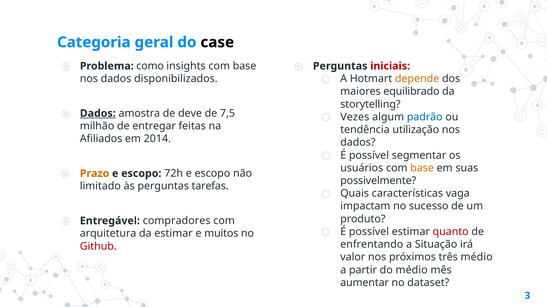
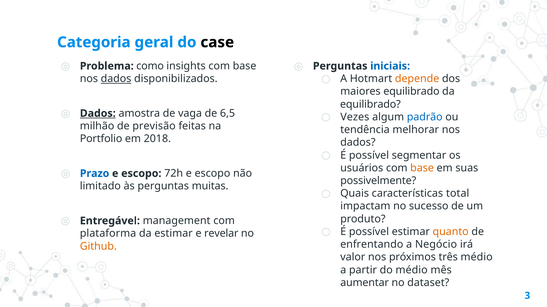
iniciais colour: red -> blue
dados at (116, 79) underline: none -> present
storytelling at (370, 104): storytelling -> equilibrado
deve: deve -> vaga
7,5: 7,5 -> 6,5
entregar: entregar -> previsão
utilização: utilização -> melhorar
Afiliados: Afiliados -> Portfolio
2014: 2014 -> 2018
Prazo colour: orange -> blue
tarefas: tarefas -> muitas
vaga: vaga -> total
compradores: compradores -> management
quanto colour: red -> orange
arquitetura: arquitetura -> plataforma
muitos: muitos -> revelar
Situação: Situação -> Negócio
Github colour: red -> orange
